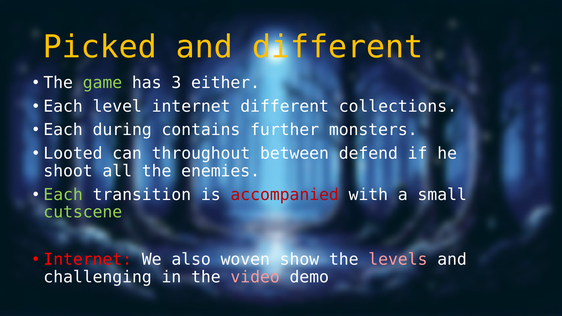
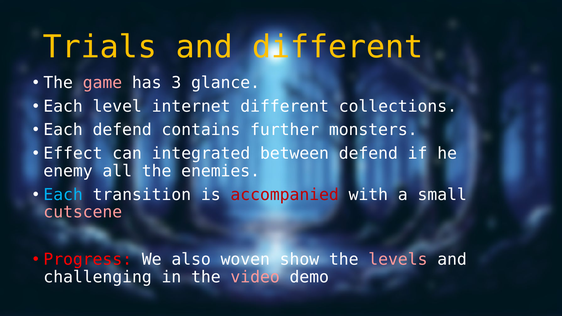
Picked: Picked -> Trials
game colour: light green -> pink
either: either -> glance
Each during: during -> defend
Looted: Looted -> Effect
throughout: throughout -> integrated
shoot: shoot -> enemy
Each at (63, 195) colour: light green -> light blue
cutscene colour: light green -> pink
Internet at (88, 259): Internet -> Progress
